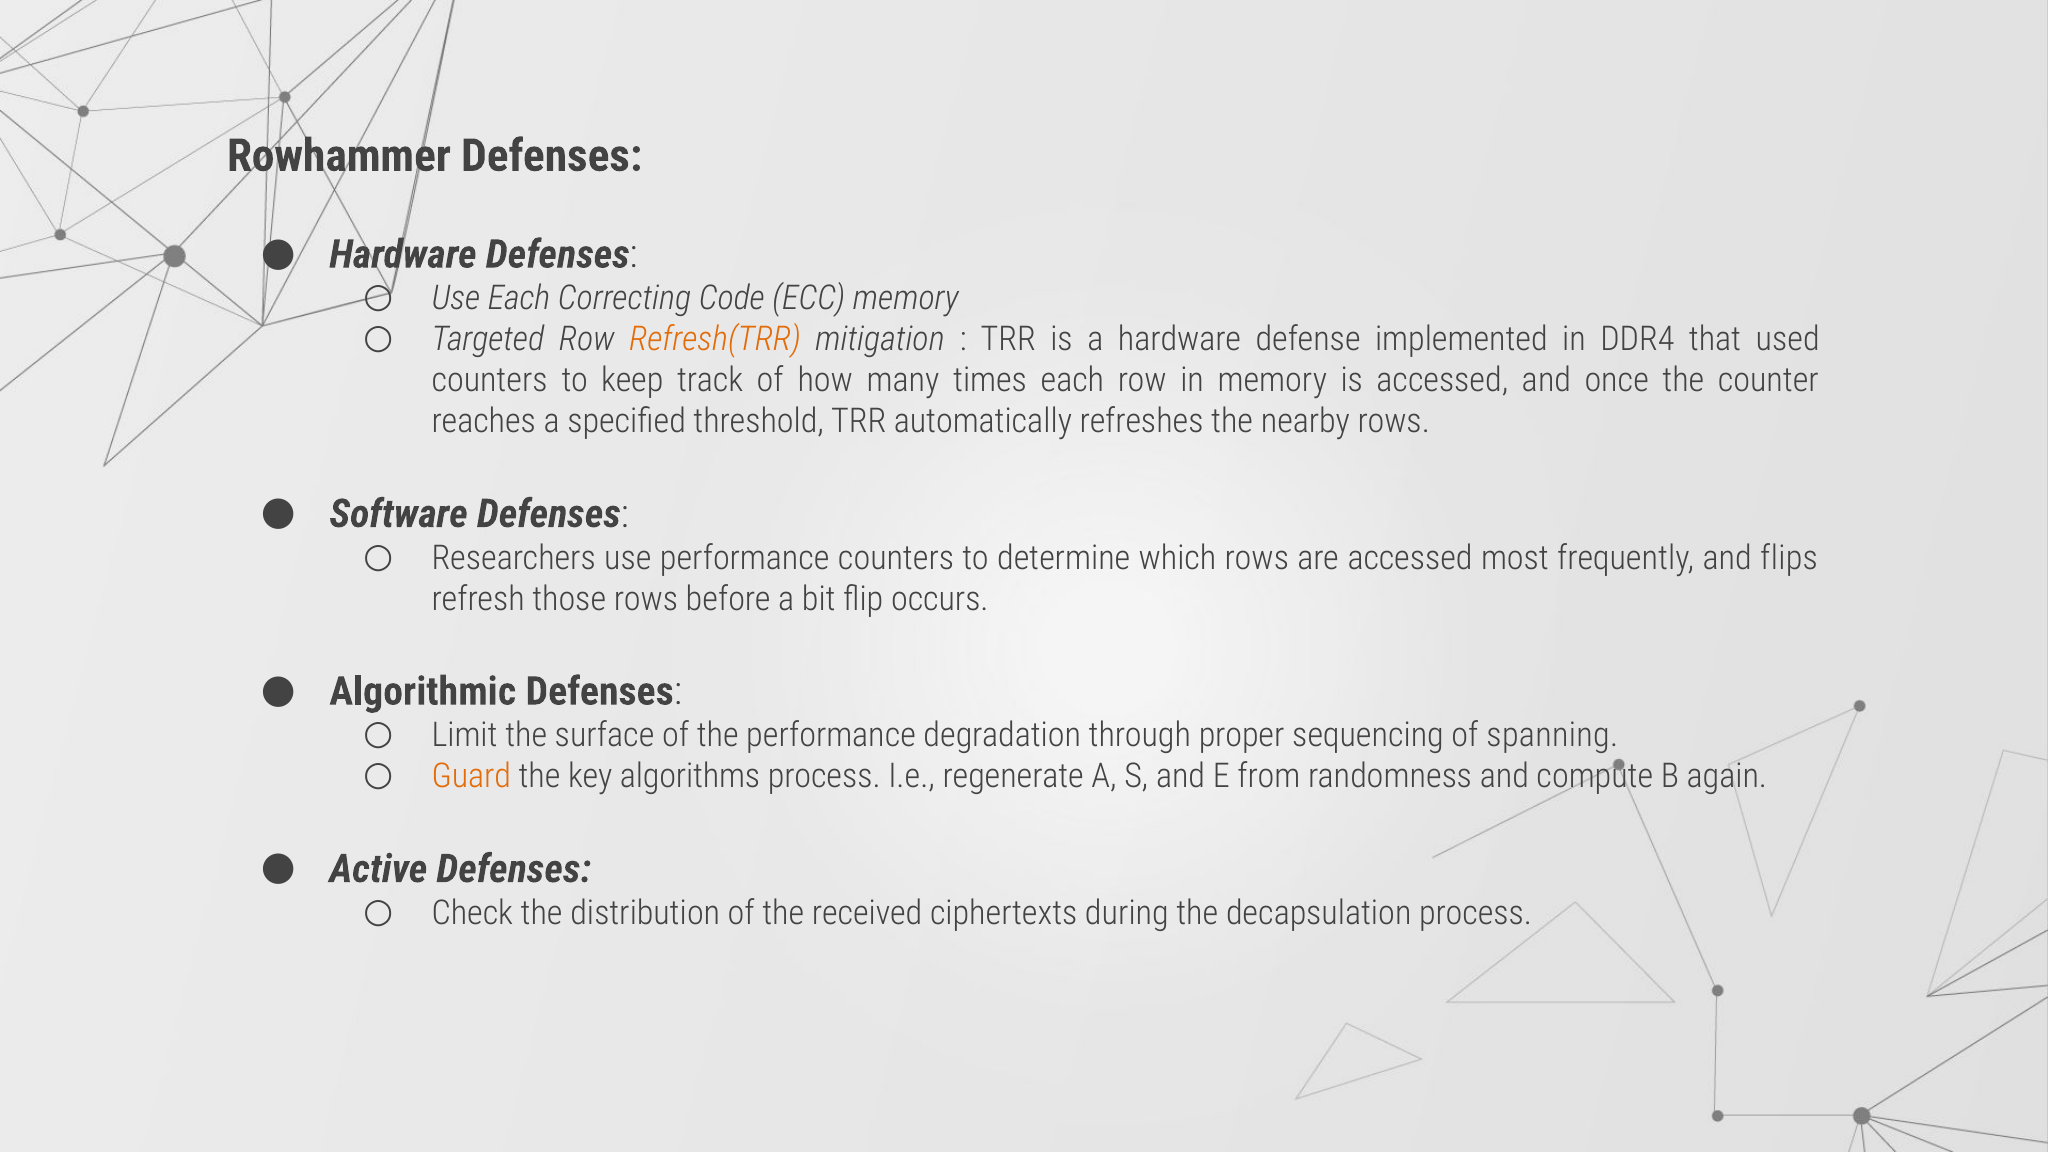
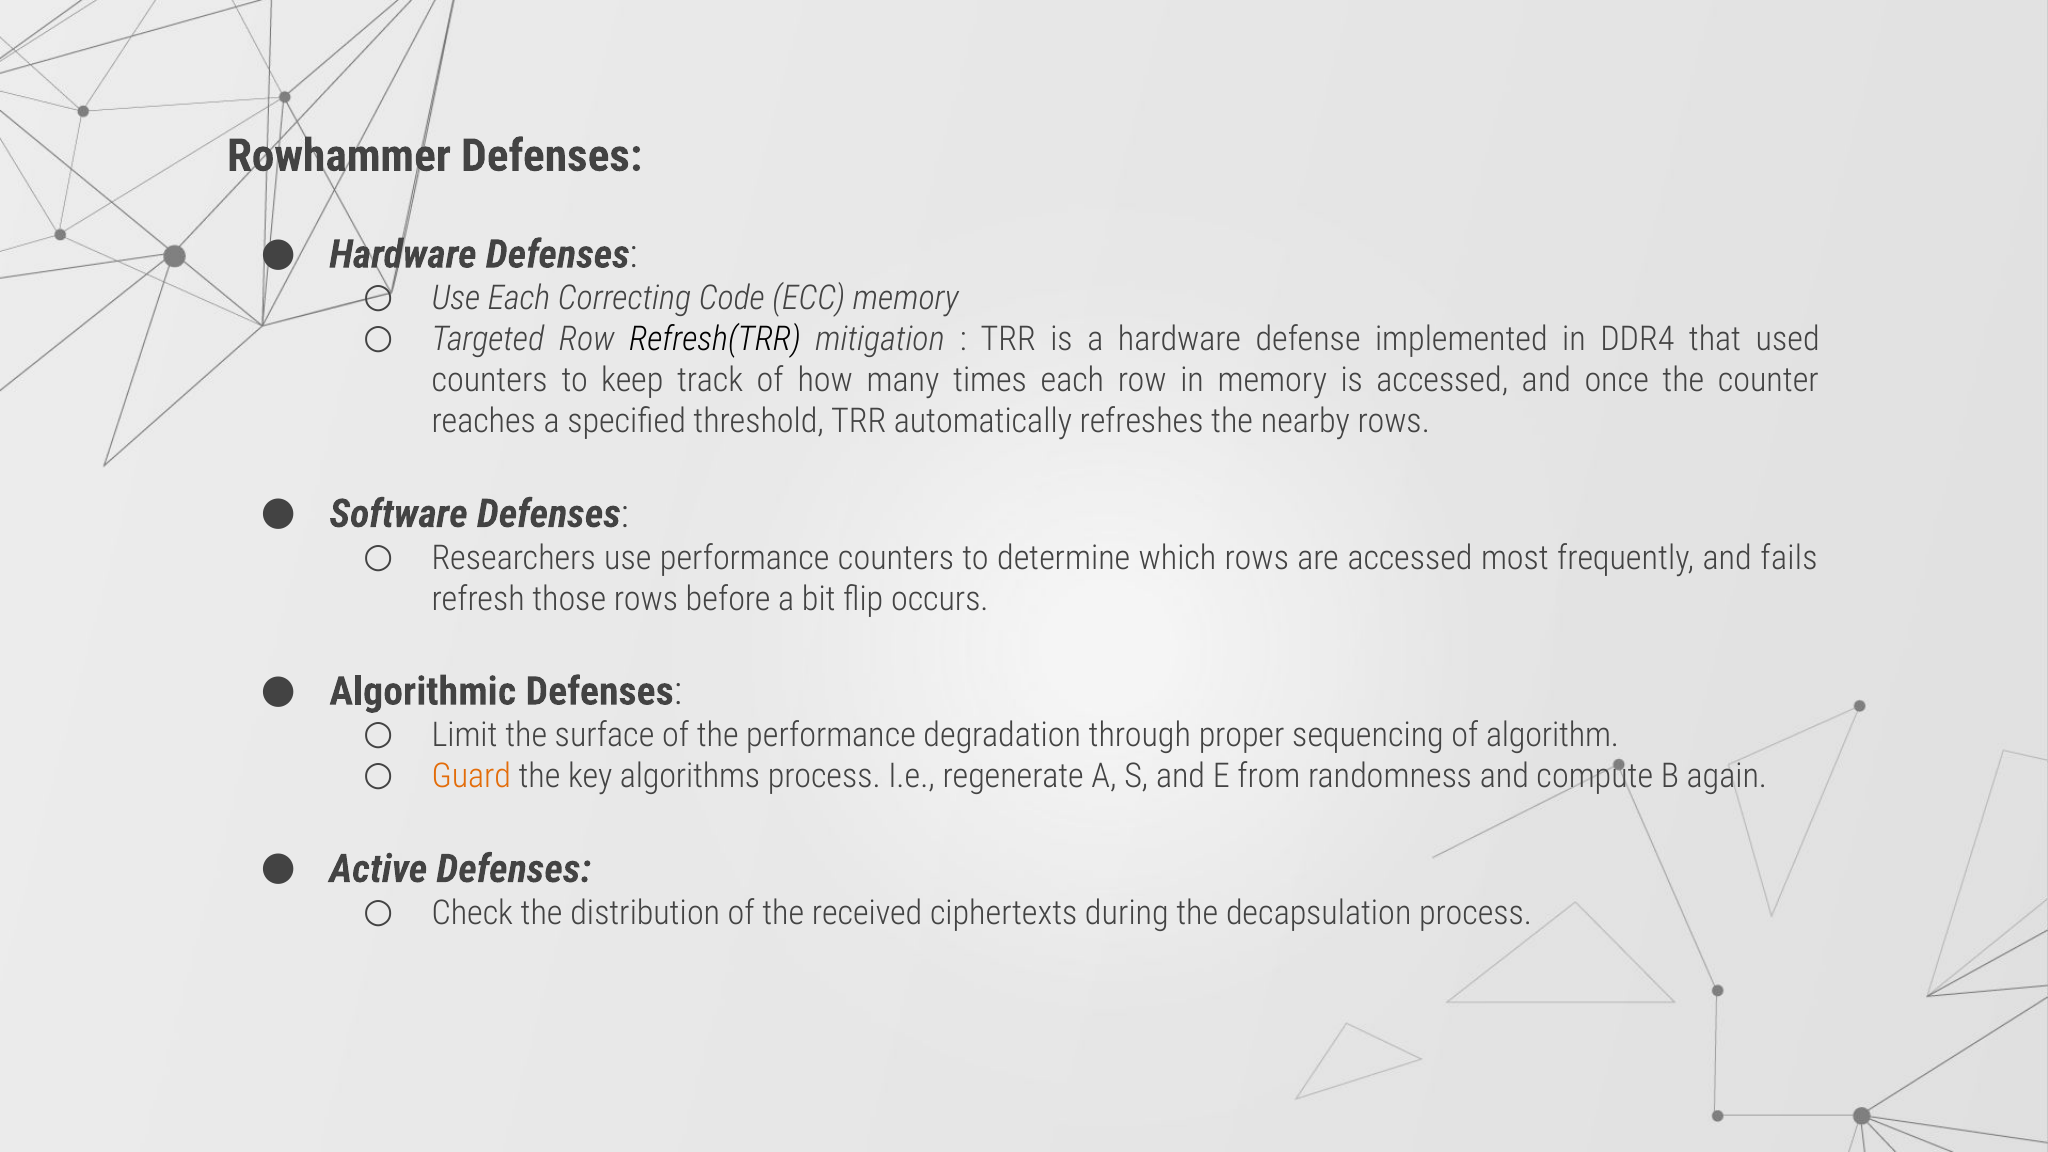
Refresh(TRR colour: orange -> black
flips: flips -> fails
spanning: spanning -> algorithm
